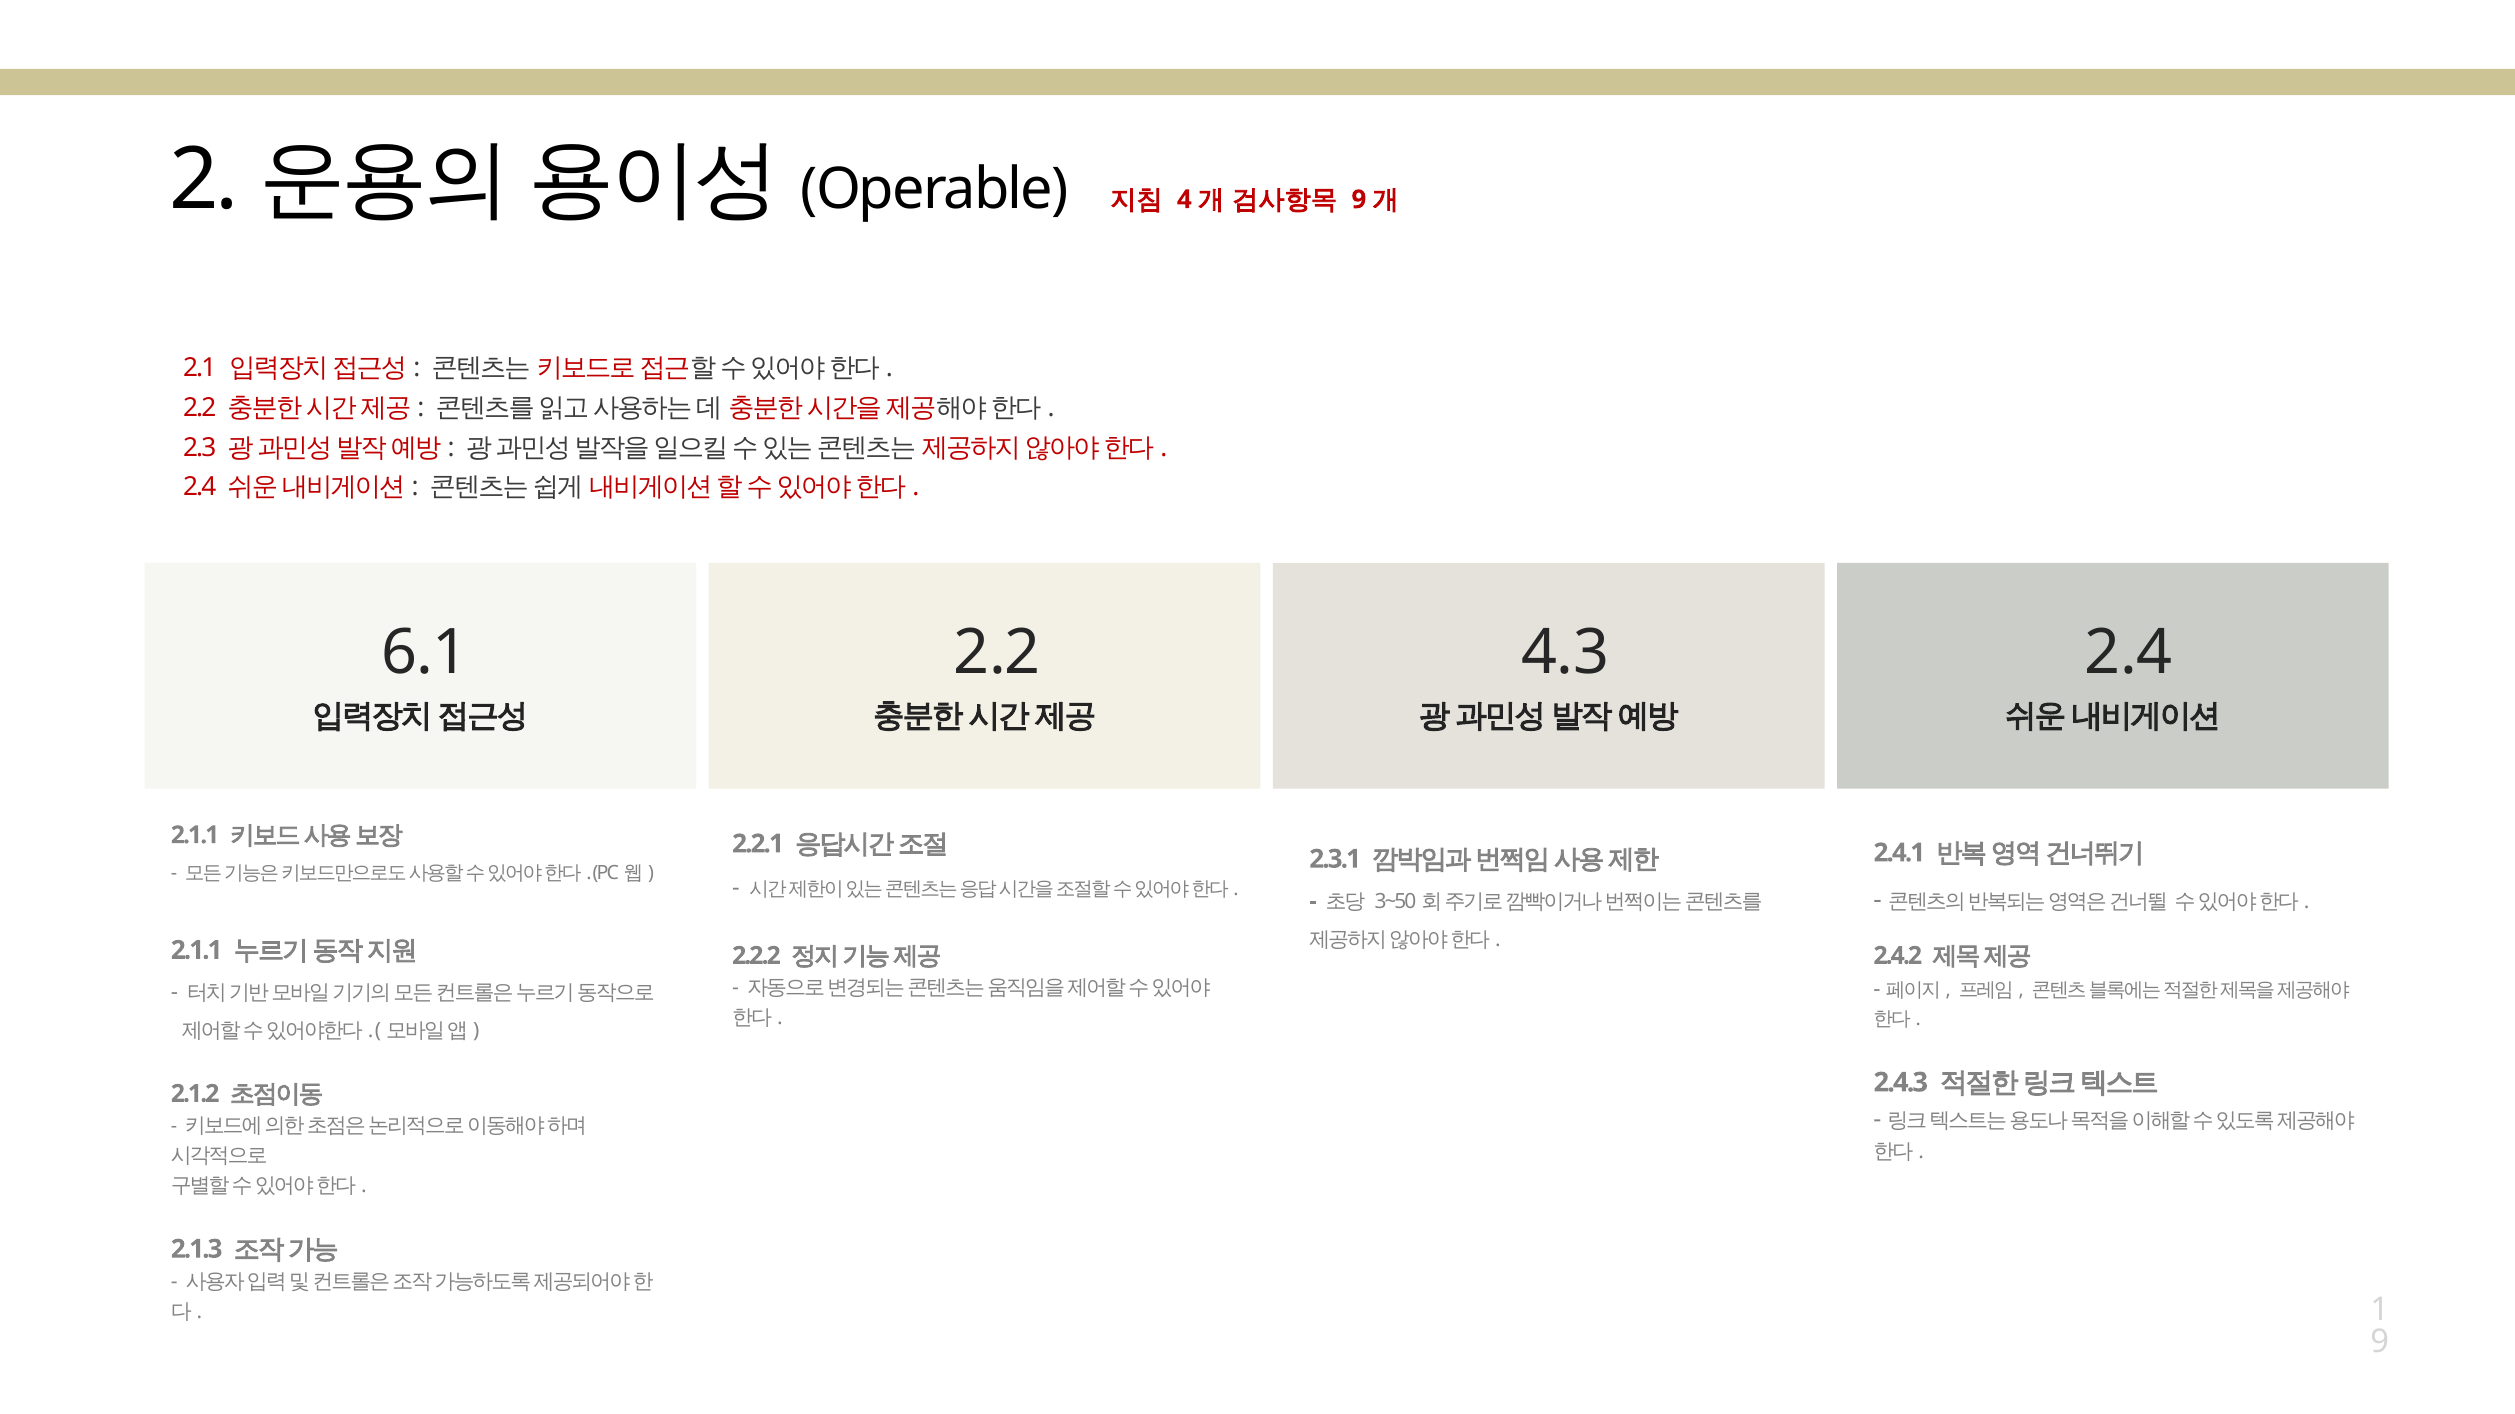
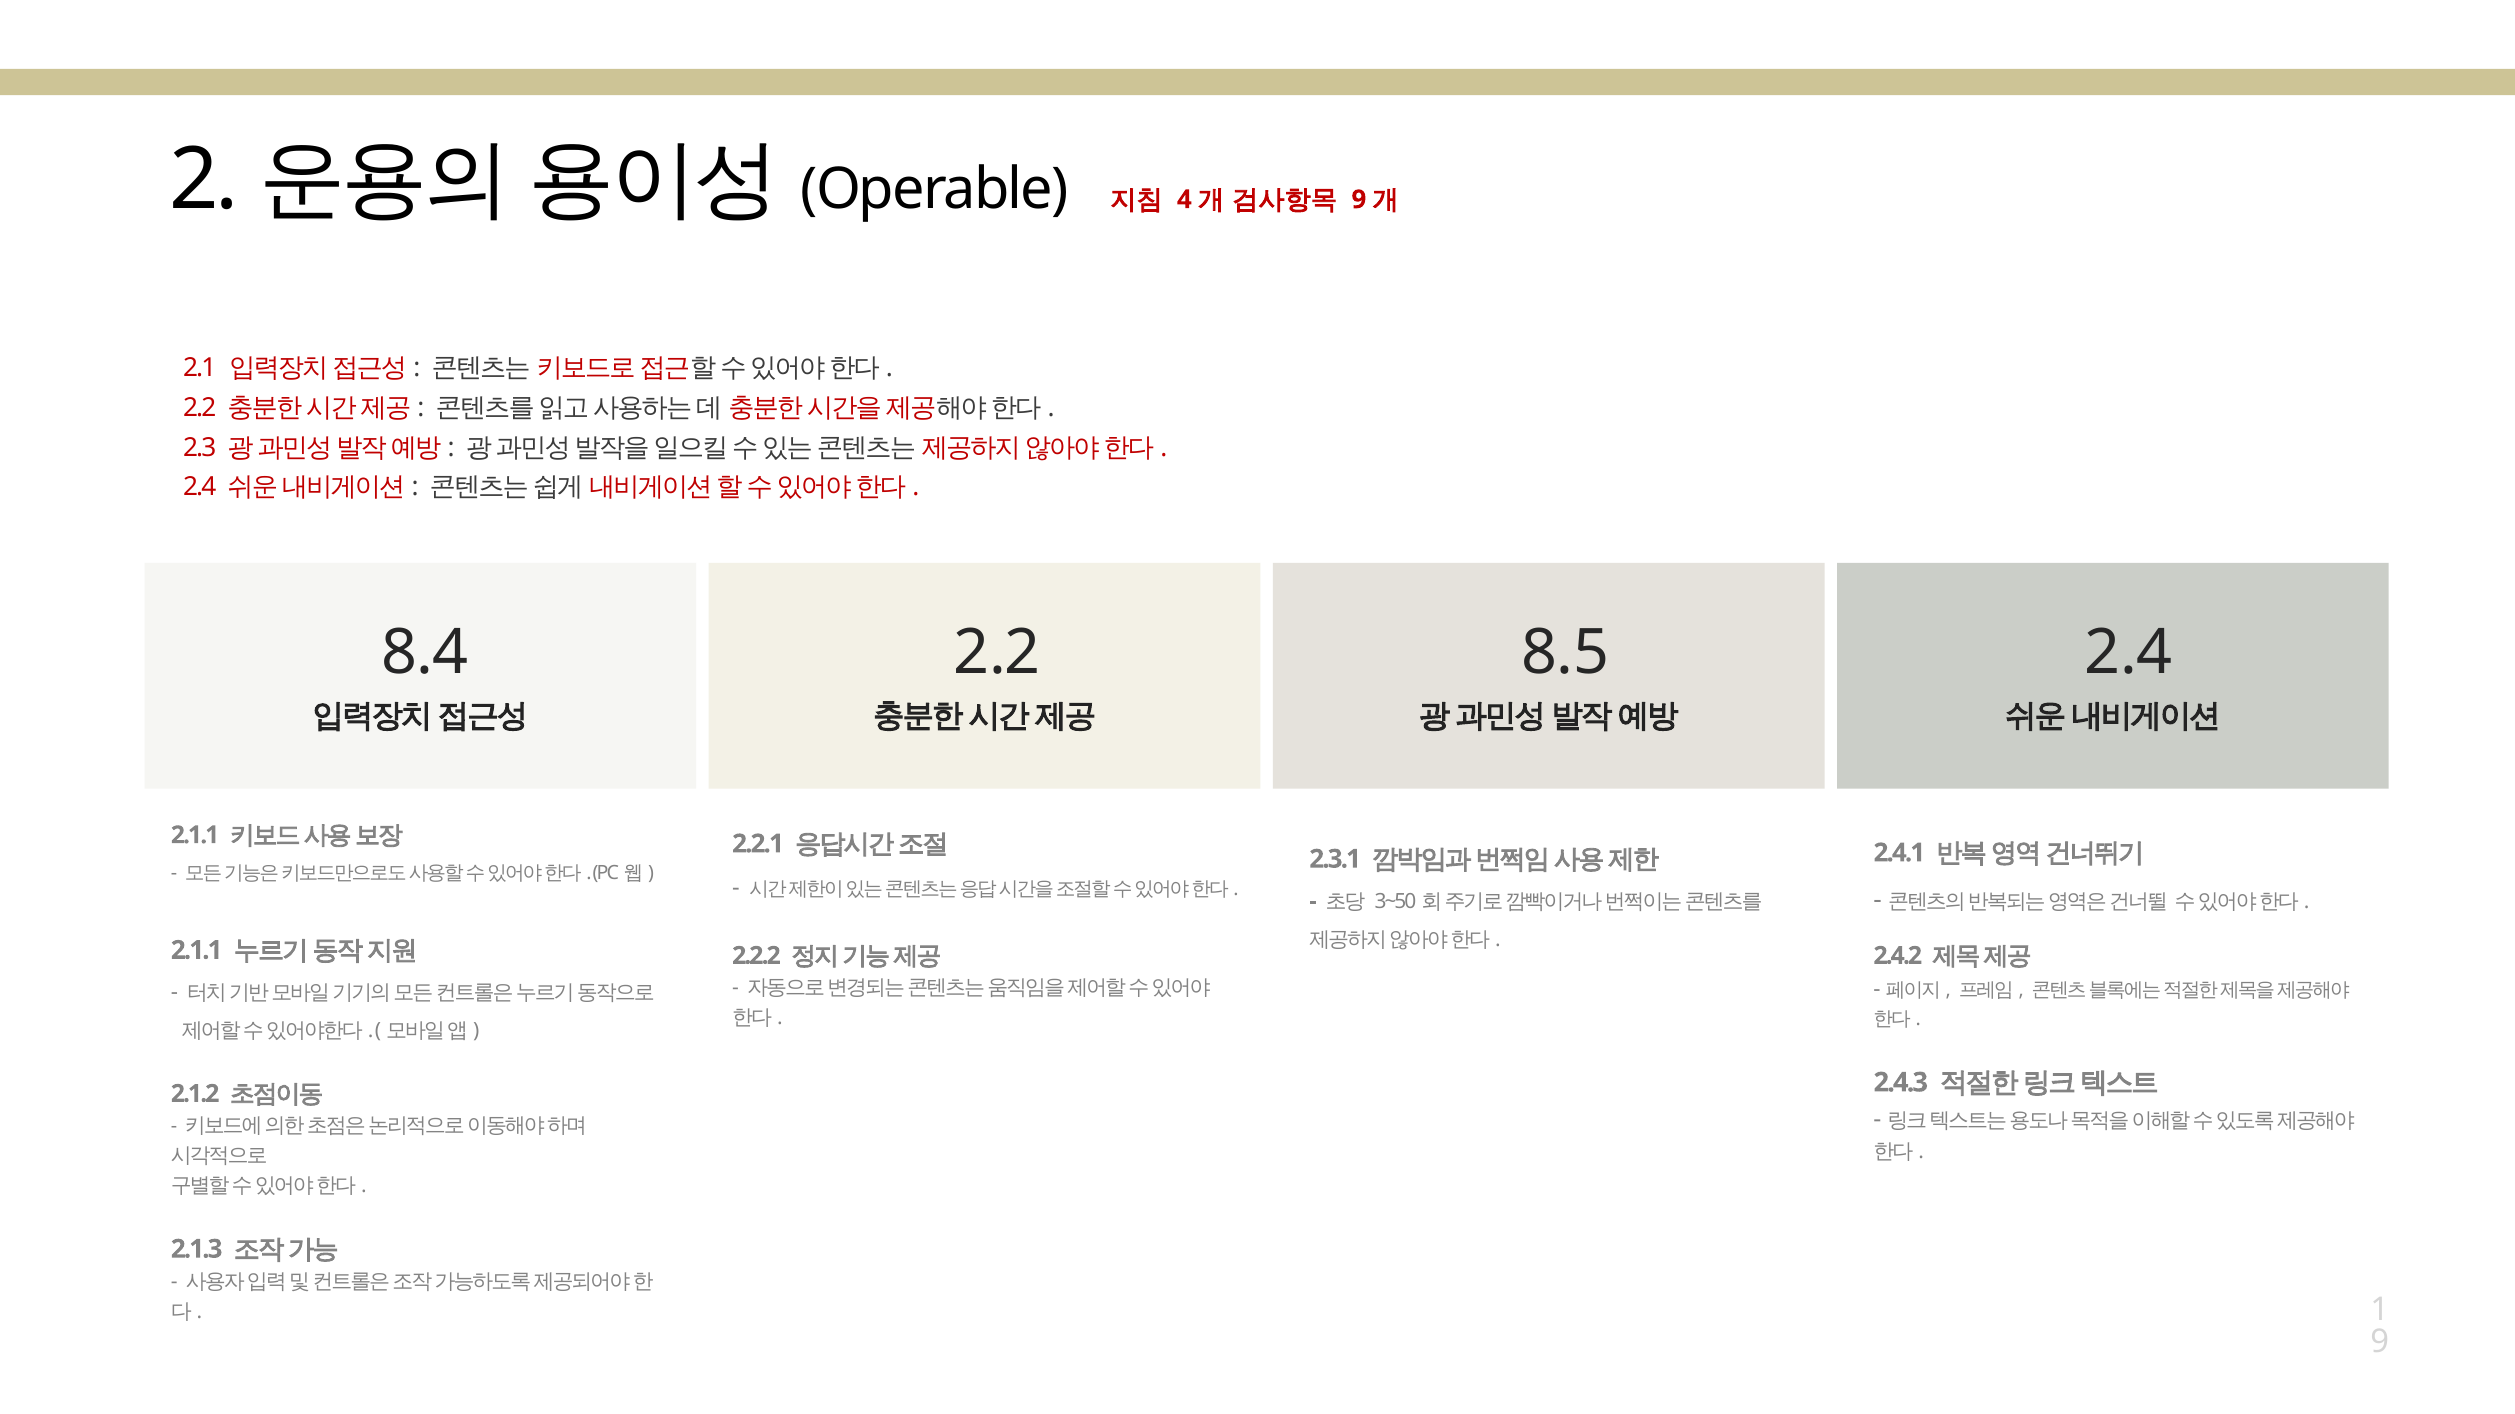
6.1: 6.1 -> 8.4
4.3: 4.3 -> 8.5
